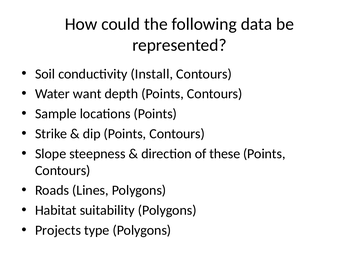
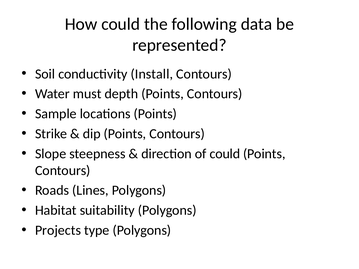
want: want -> must
of these: these -> could
